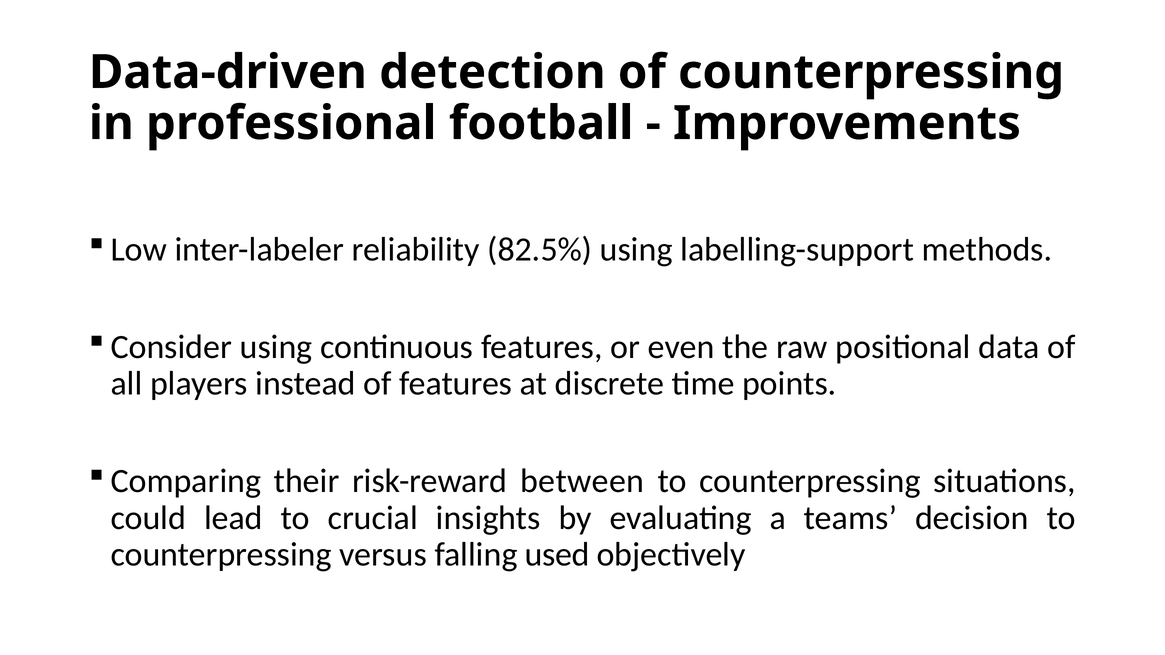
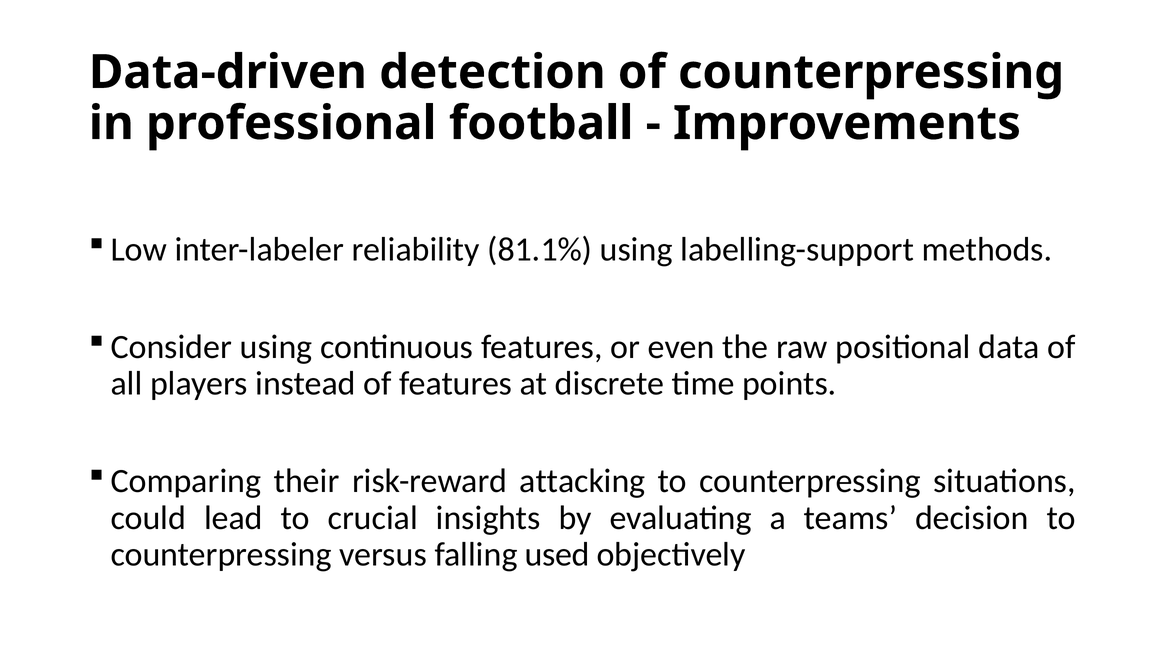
82.5%: 82.5% -> 81.1%
between: between -> attacking
